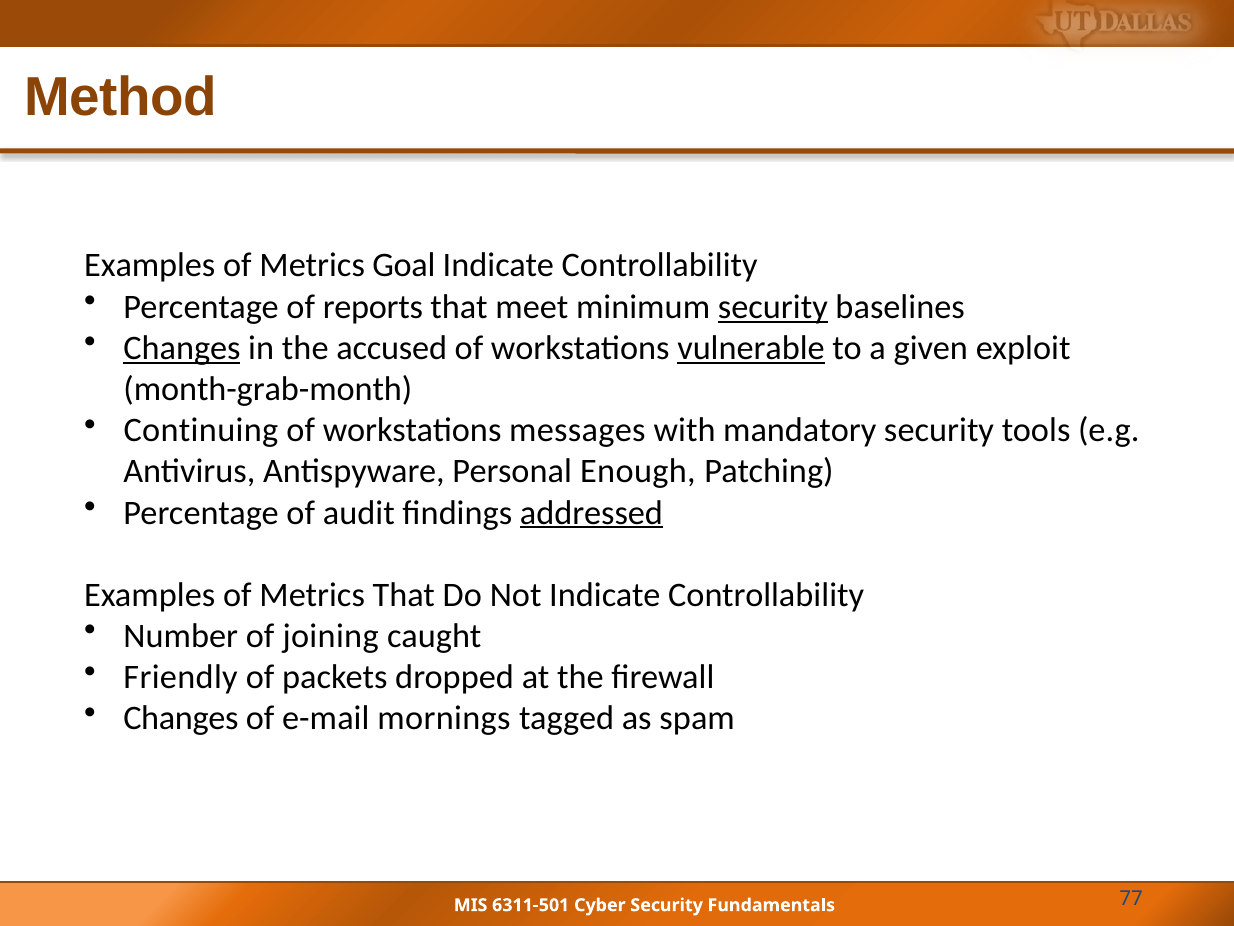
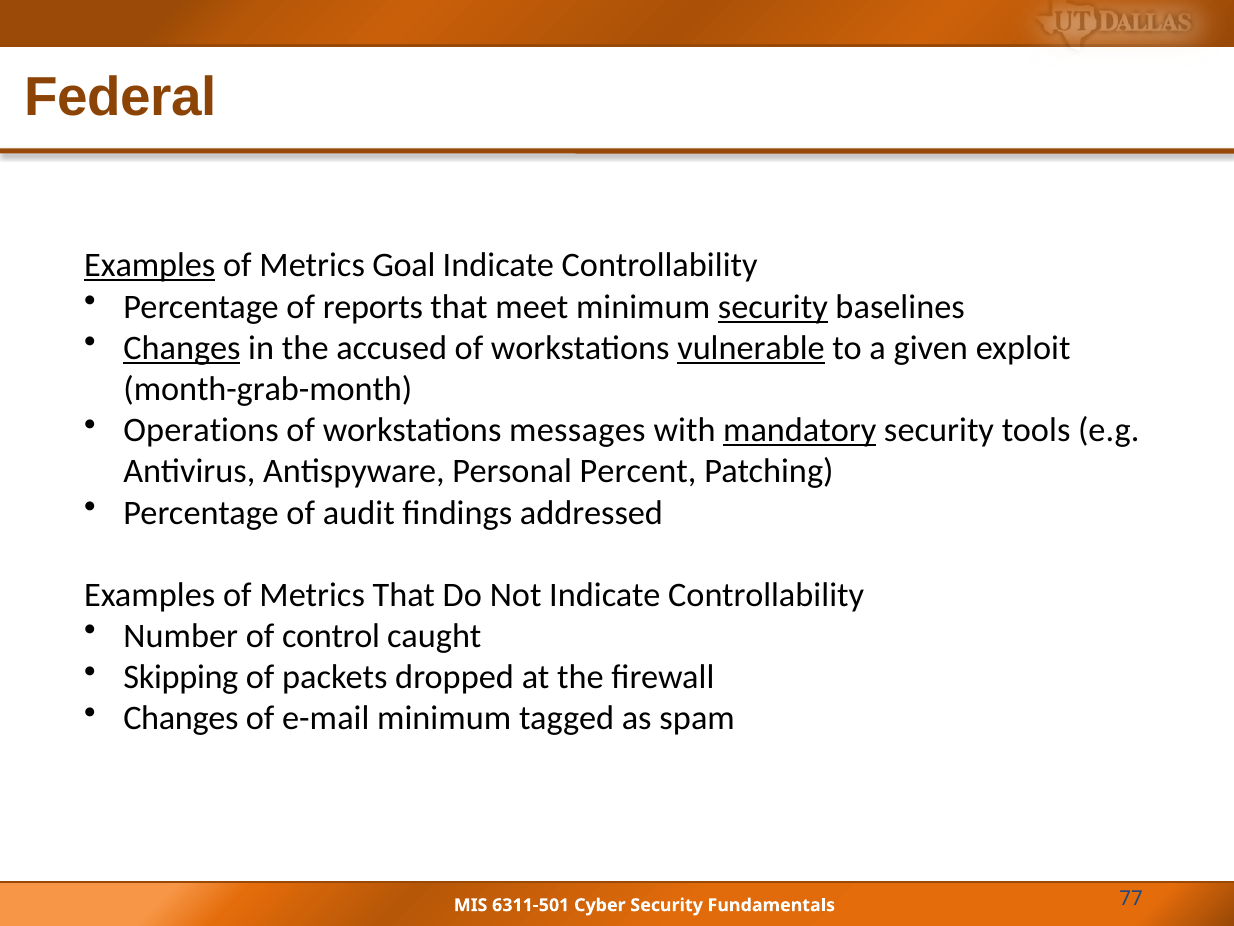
Method: Method -> Federal
Examples at (150, 266) underline: none -> present
Continuing: Continuing -> Operations
mandatory underline: none -> present
Enough: Enough -> Percent
addressed underline: present -> none
joining: joining -> control
Friendly: Friendly -> Skipping
e-mail mornings: mornings -> minimum
